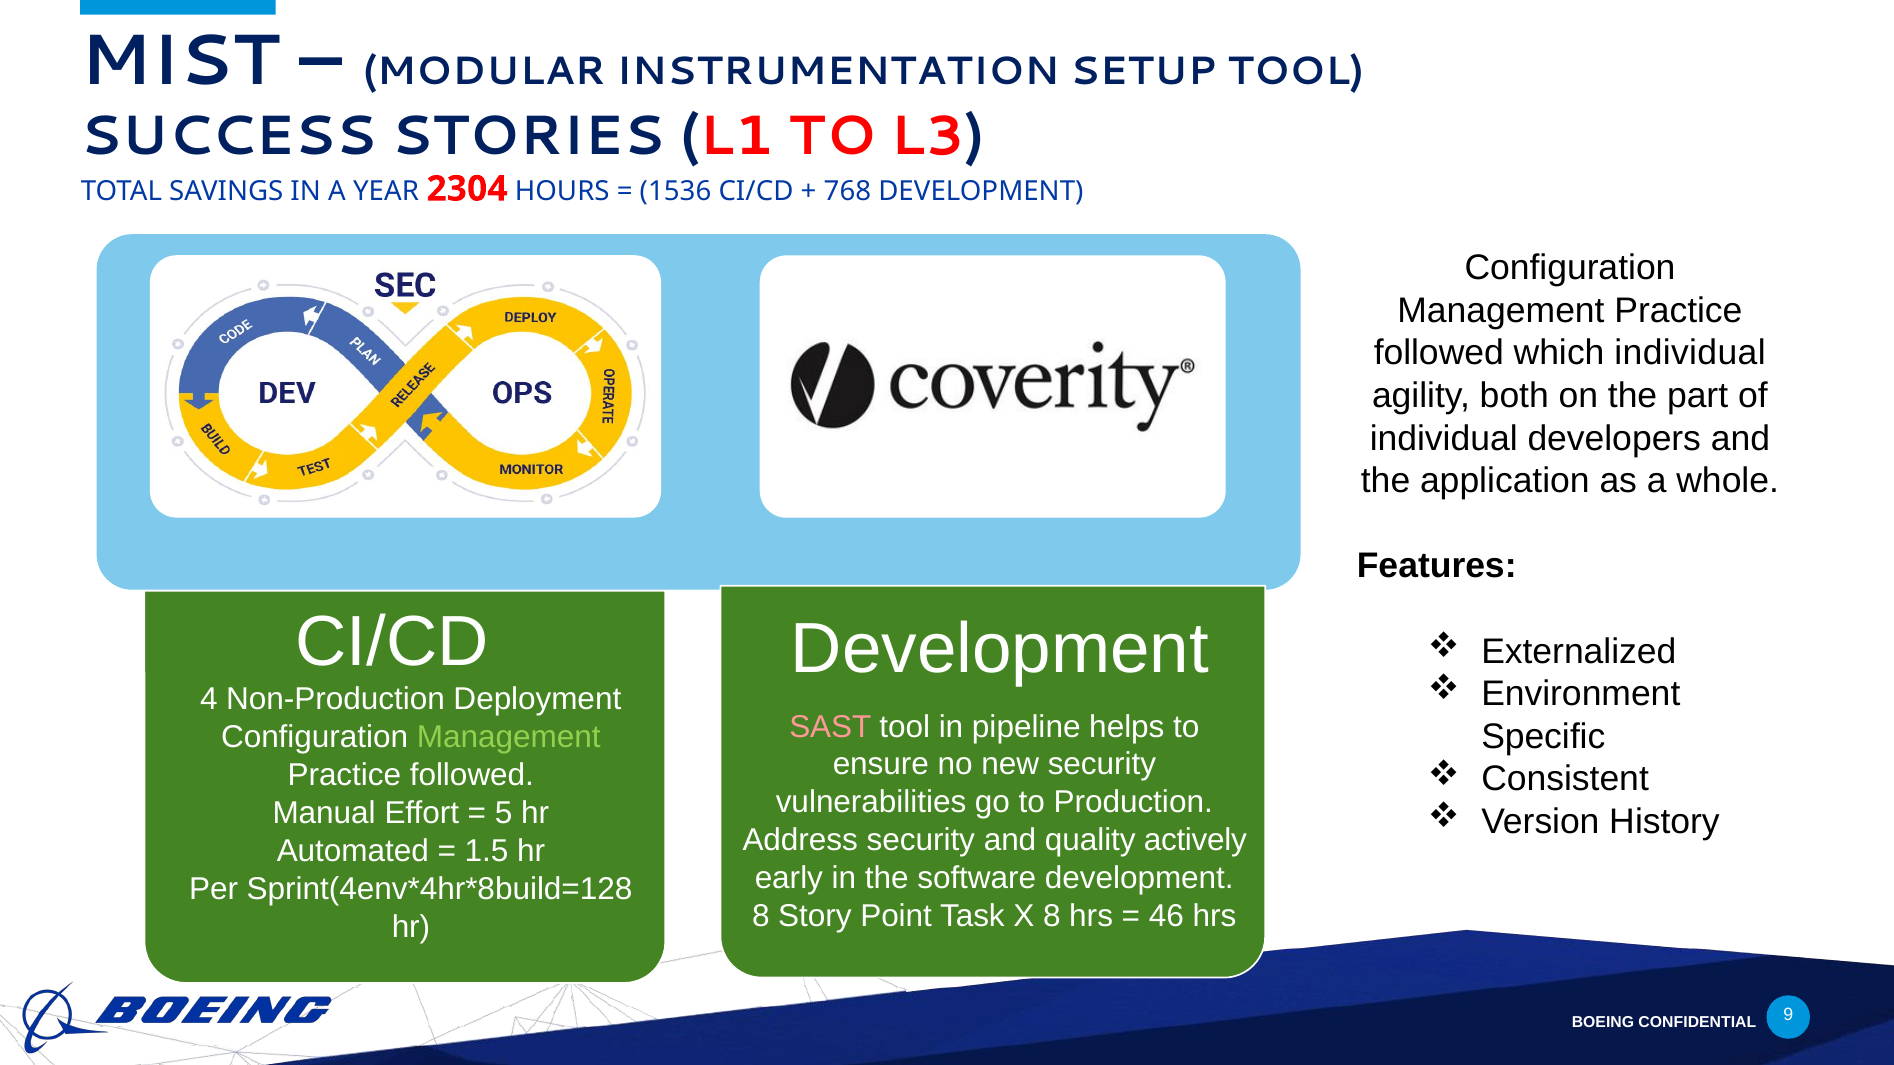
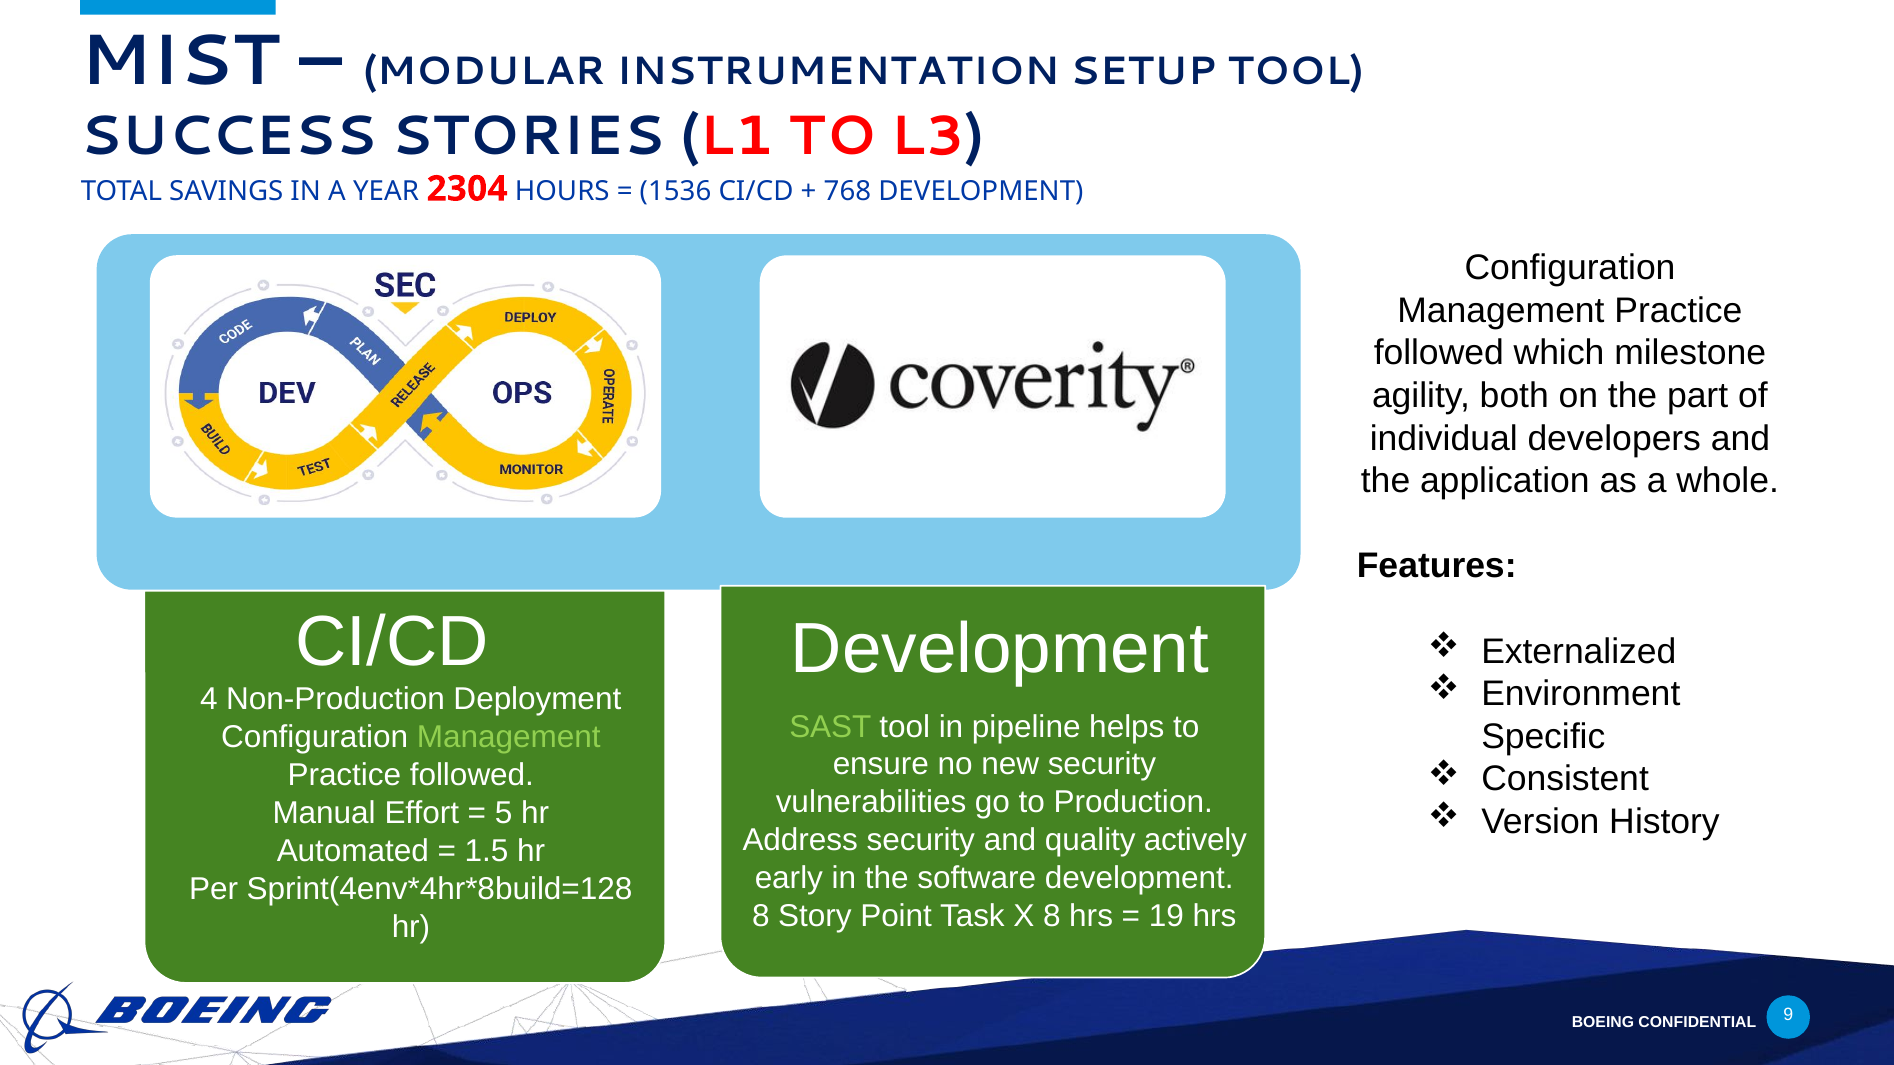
which individual: individual -> milestone
SAST colour: pink -> light green
46: 46 -> 19
